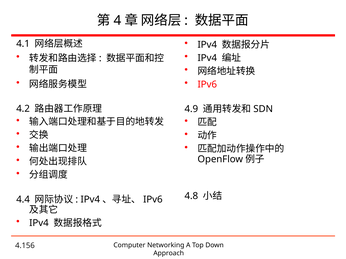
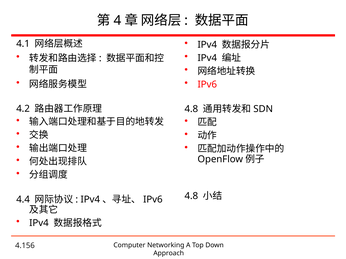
4.9 at (191, 109): 4.9 -> 4.8
